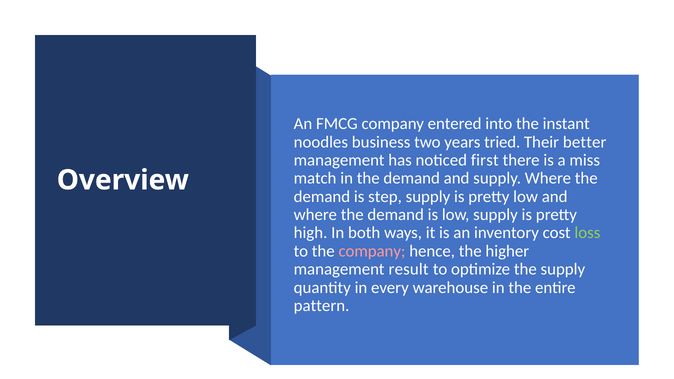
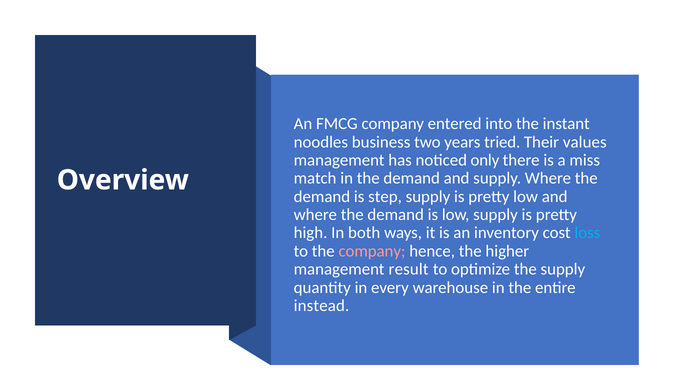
better: better -> values
first: first -> only
loss colour: light green -> light blue
pattern: pattern -> instead
